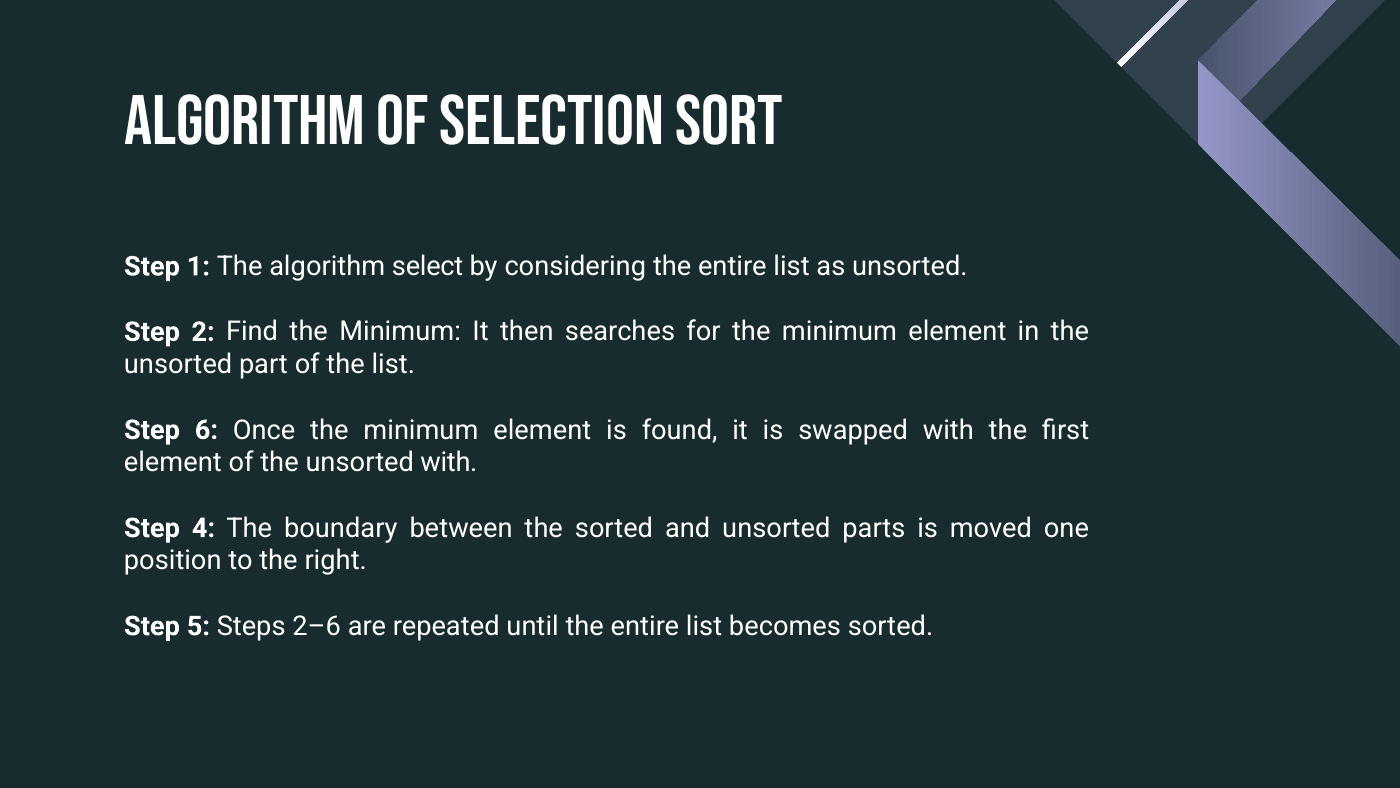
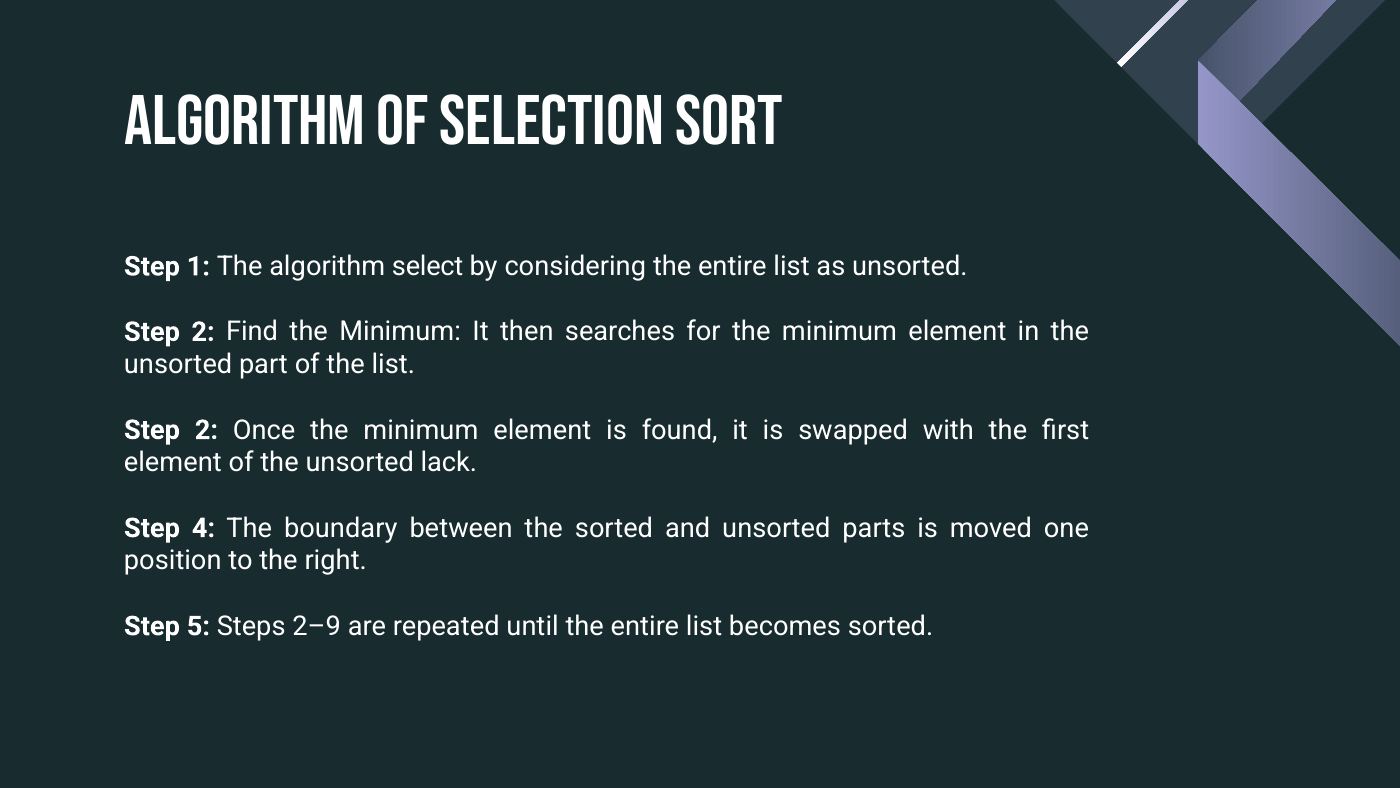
6 at (206, 430): 6 -> 2
unsorted with: with -> lack
2–6: 2–6 -> 2–9
